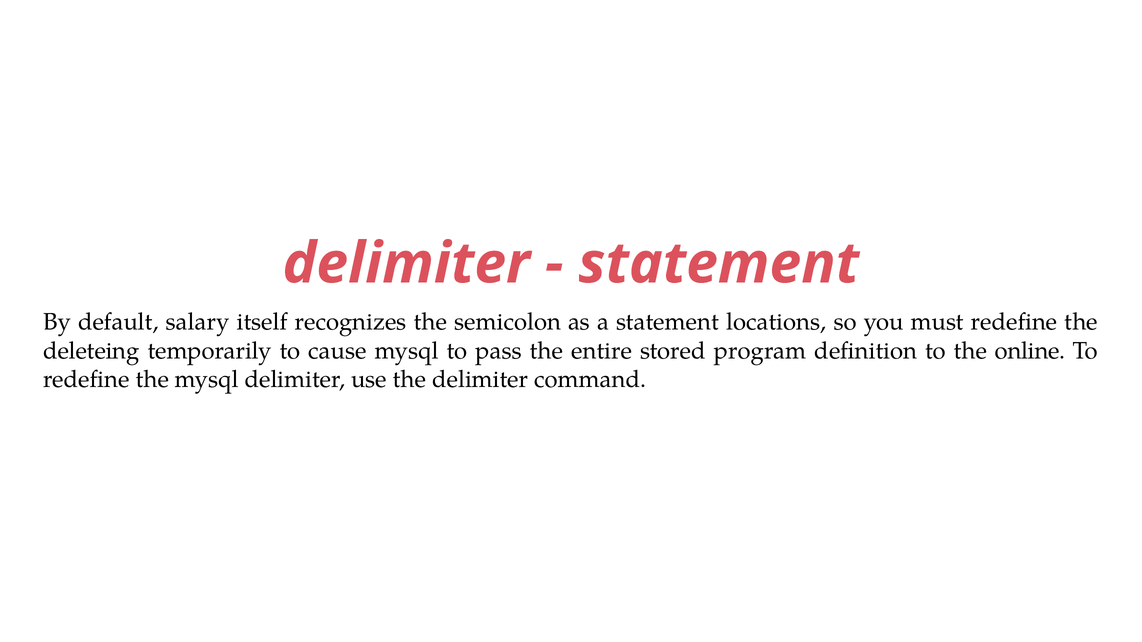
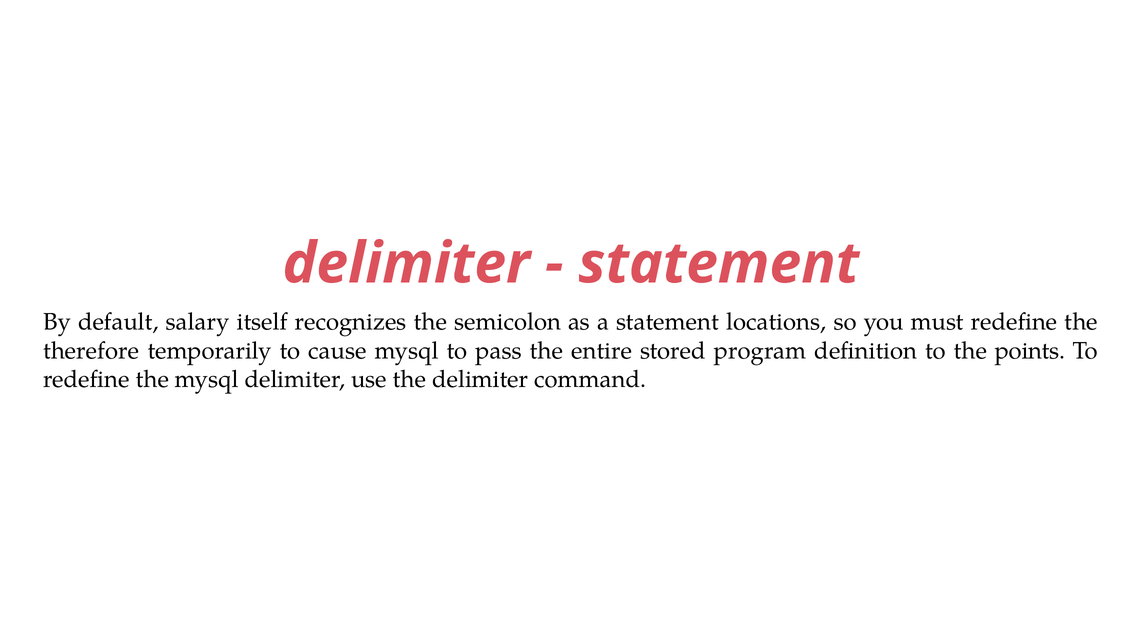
deleteing: deleteing -> therefore
online: online -> points
